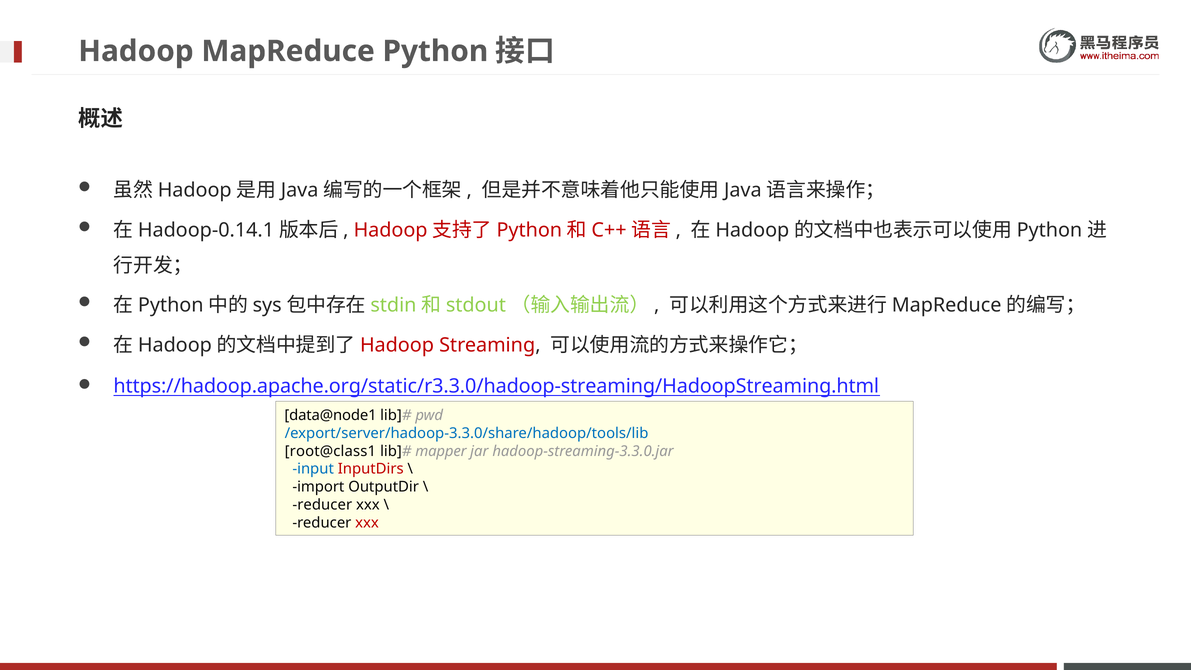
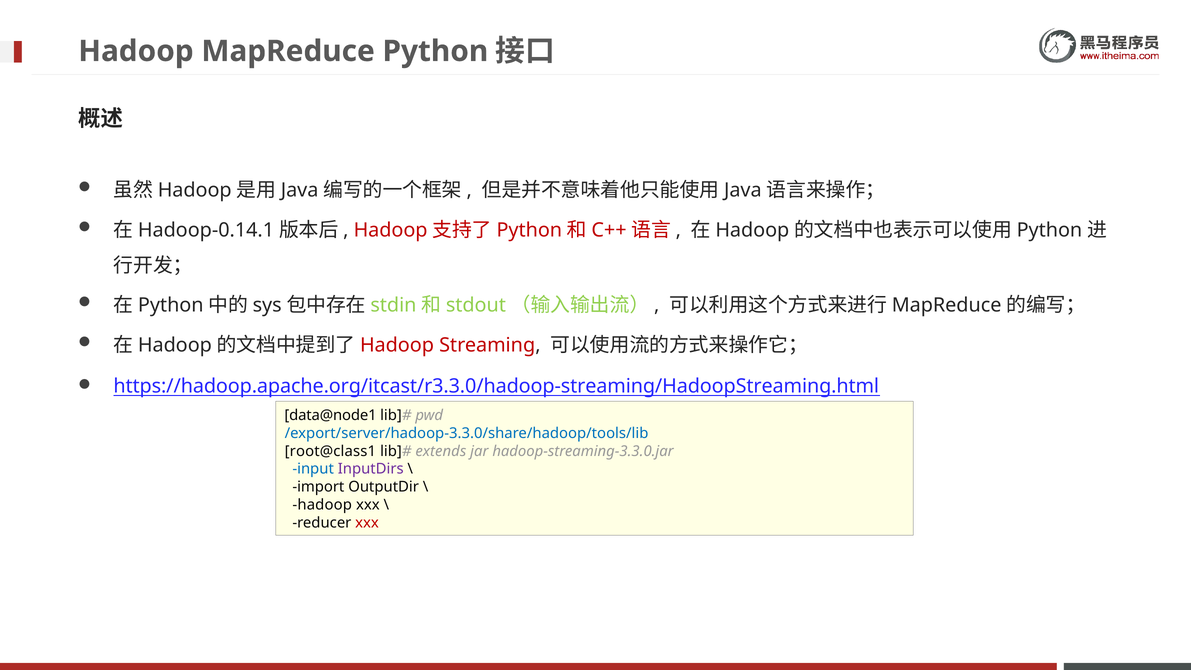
https://hadoop.apache.org/static/r3.3.0/hadoop-streaming/HadoopStreaming.html: https://hadoop.apache.org/static/r3.3.0/hadoop-streaming/HadoopStreaming.html -> https://hadoop.apache.org/itcast/r3.3.0/hadoop-streaming/HadoopStreaming.html
mapper: mapper -> extends
InputDirs colour: red -> purple
reducer at (322, 505): reducer -> hadoop
